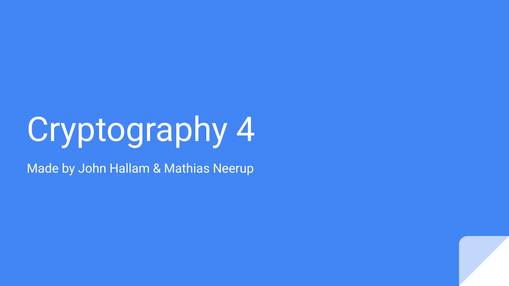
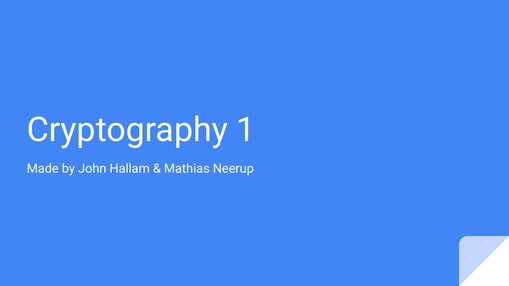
4: 4 -> 1
